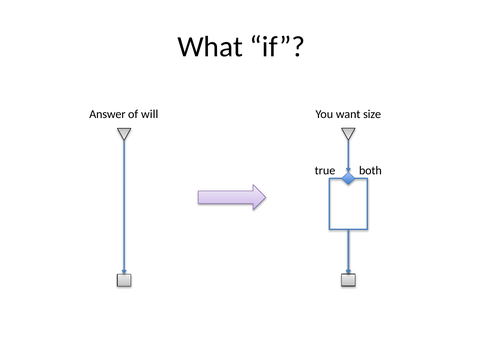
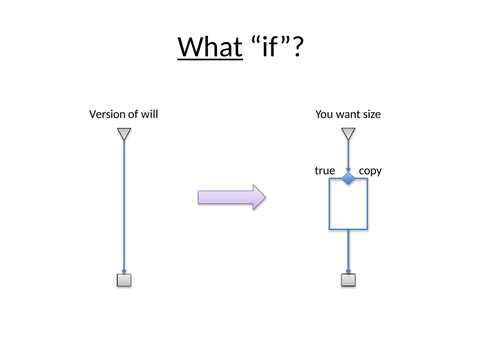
What underline: none -> present
Answer: Answer -> Version
both: both -> copy
